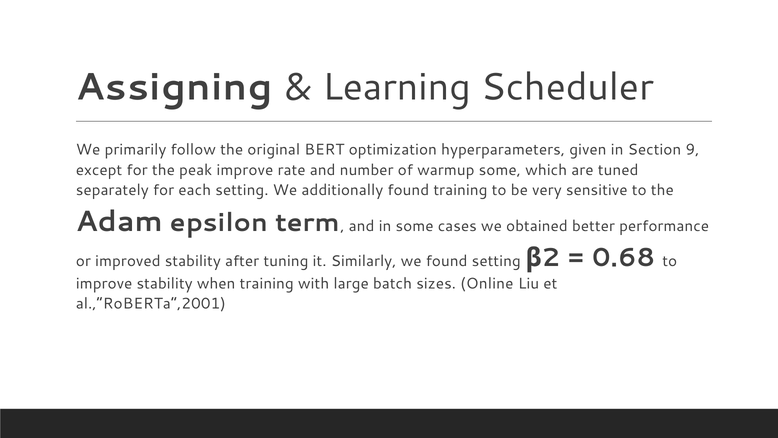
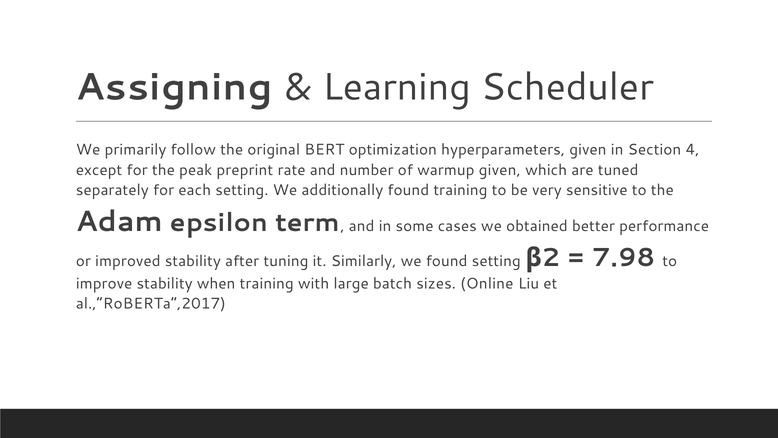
9: 9 -> 4
peak improve: improve -> preprint
warmup some: some -> given
0.68: 0.68 -> 7.98
al.,”RoBERTa”,2001: al.,”RoBERTa”,2001 -> al.,”RoBERTa”,2017
